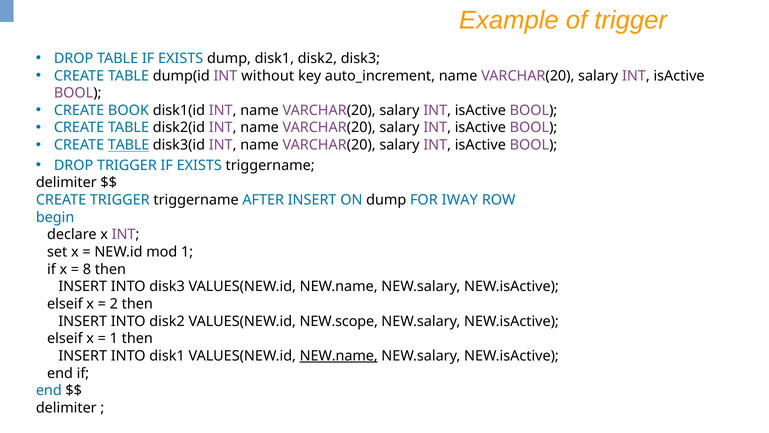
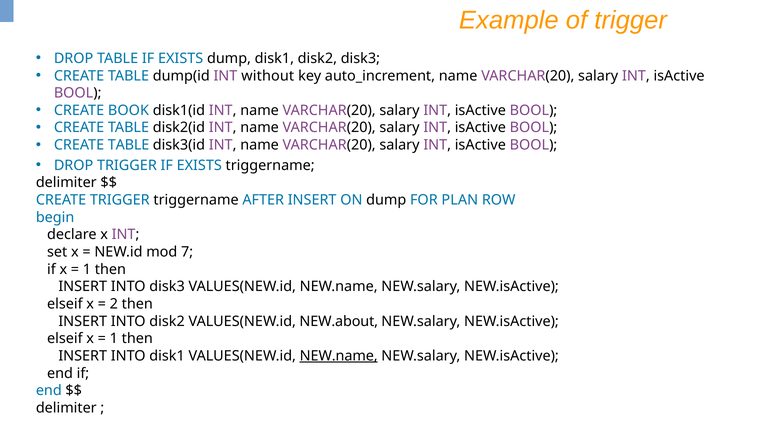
TABLE at (129, 145) underline: present -> none
IWAY: IWAY -> PLAN
mod 1: 1 -> 7
8 at (87, 269): 8 -> 1
NEW.scope: NEW.scope -> NEW.about
